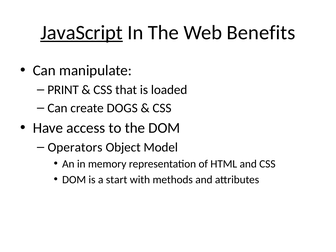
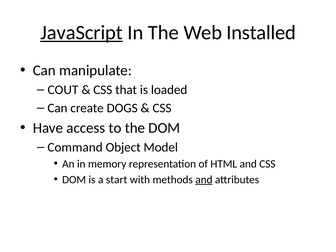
Benefits: Benefits -> Installed
PRINT: PRINT -> COUT
Operators: Operators -> Command
and at (204, 180) underline: none -> present
